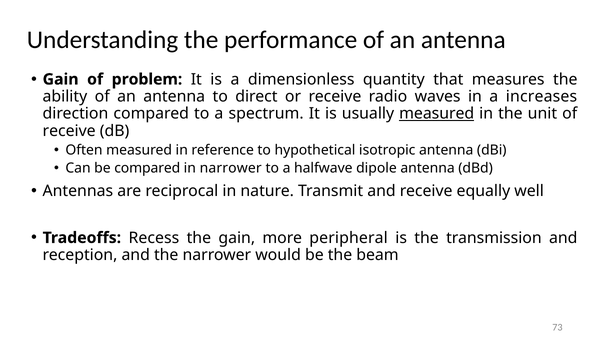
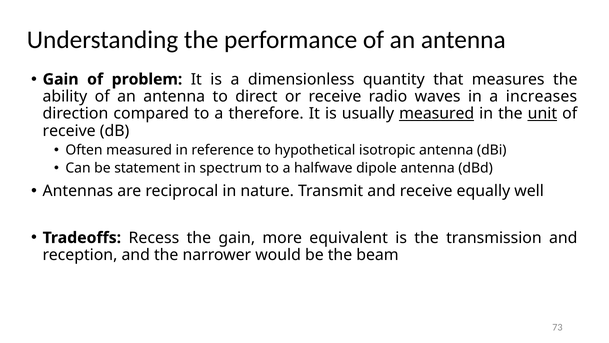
spectrum: spectrum -> therefore
unit underline: none -> present
be compared: compared -> statement
in narrower: narrower -> spectrum
peripheral: peripheral -> equivalent
